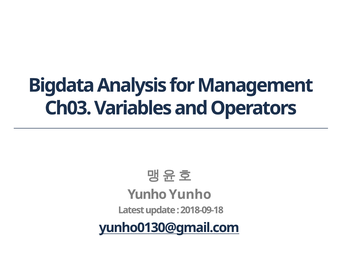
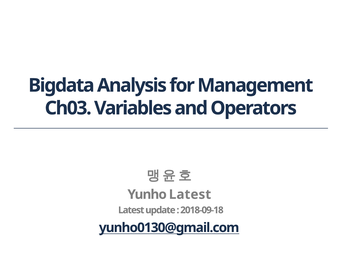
Yunho Yunho: Yunho -> Latest
